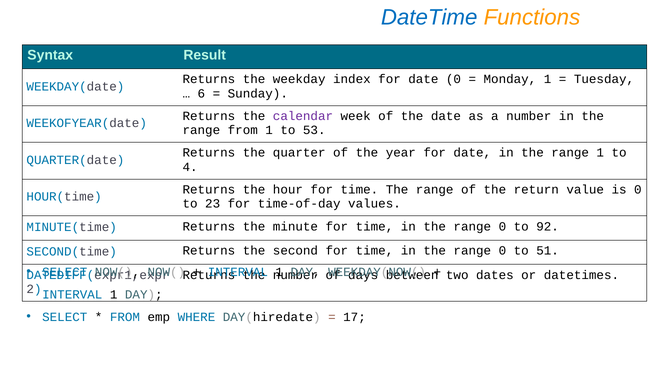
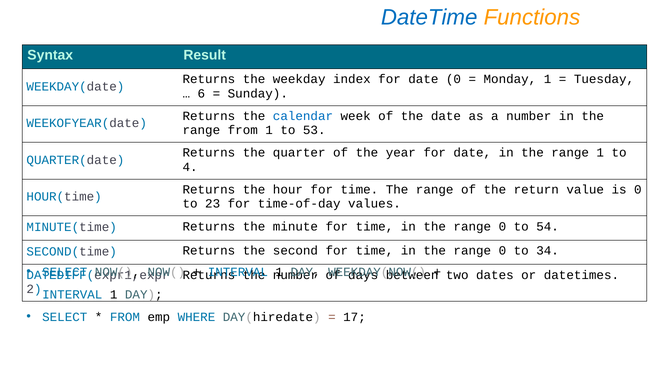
calendar colour: purple -> blue
92: 92 -> 54
51: 51 -> 34
